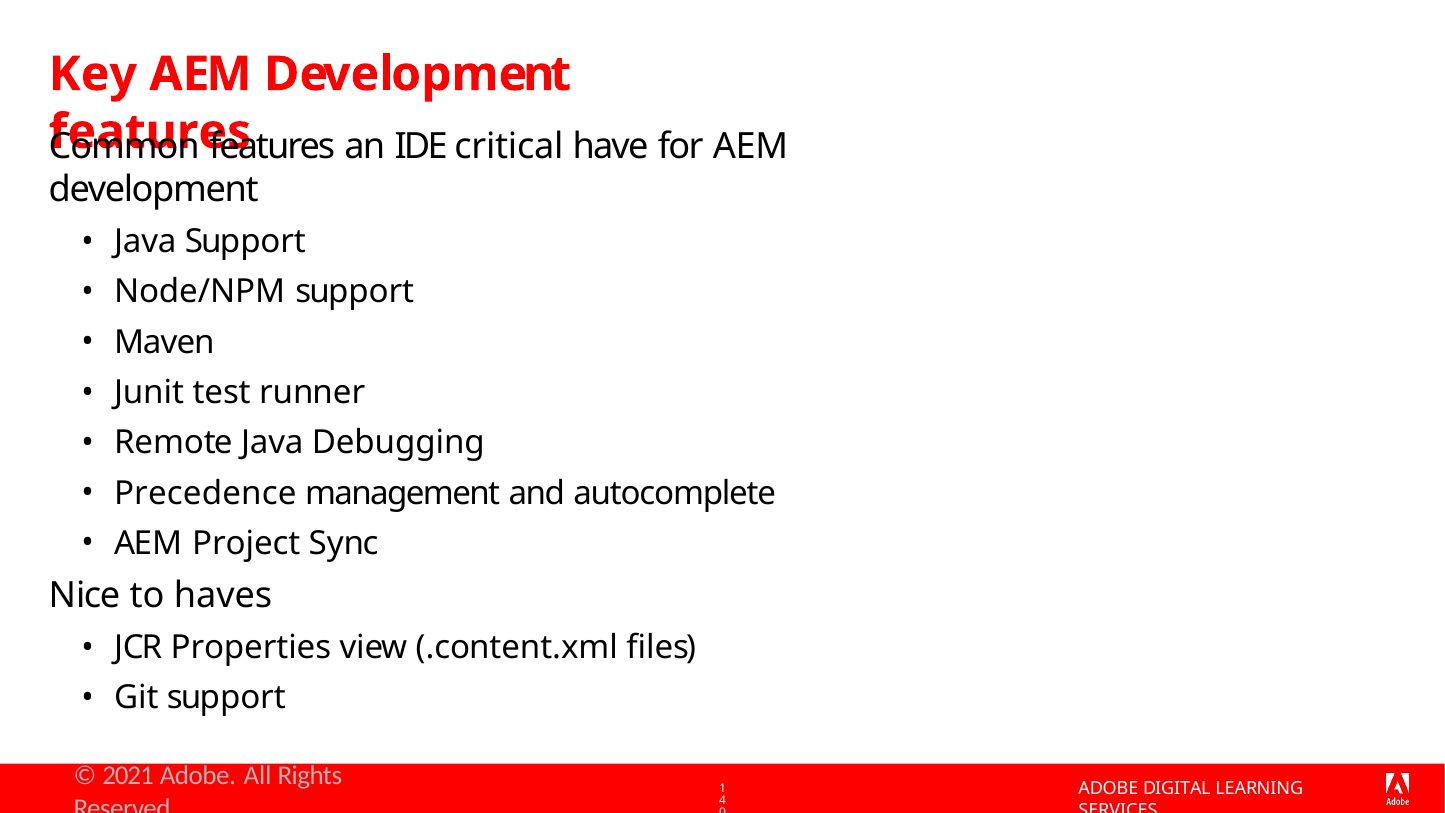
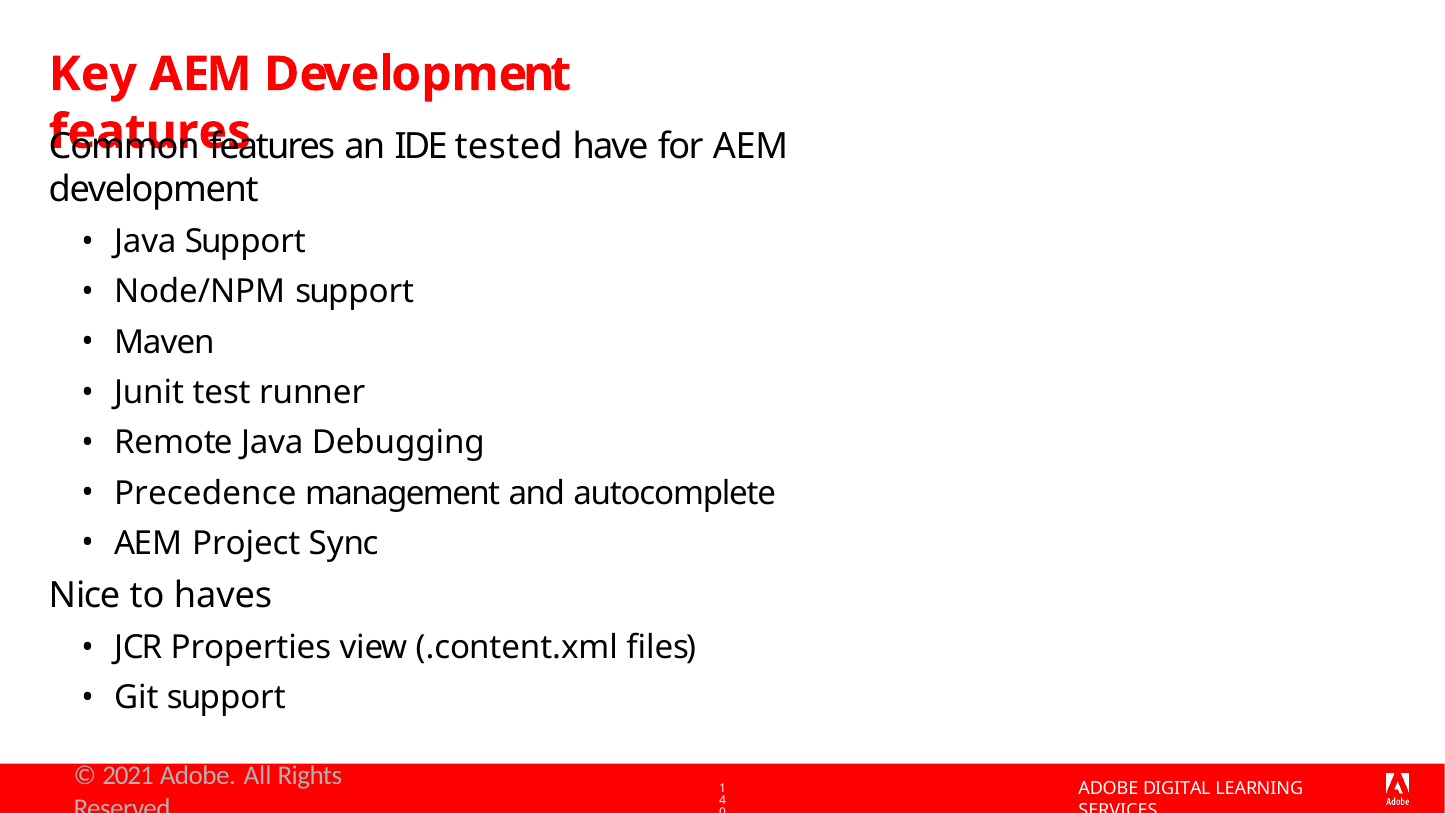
critical: critical -> tested
